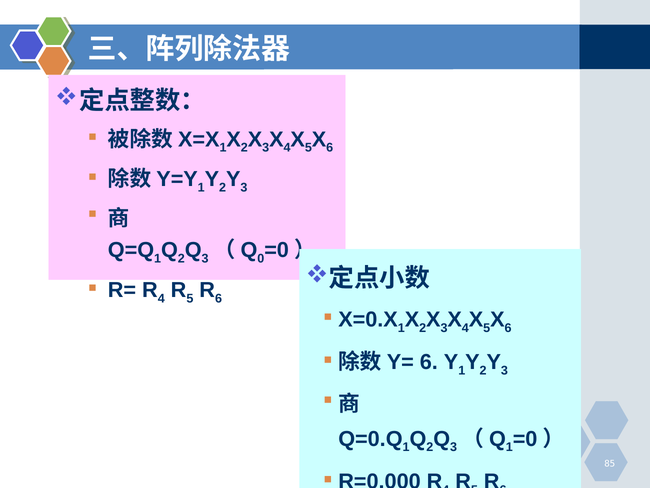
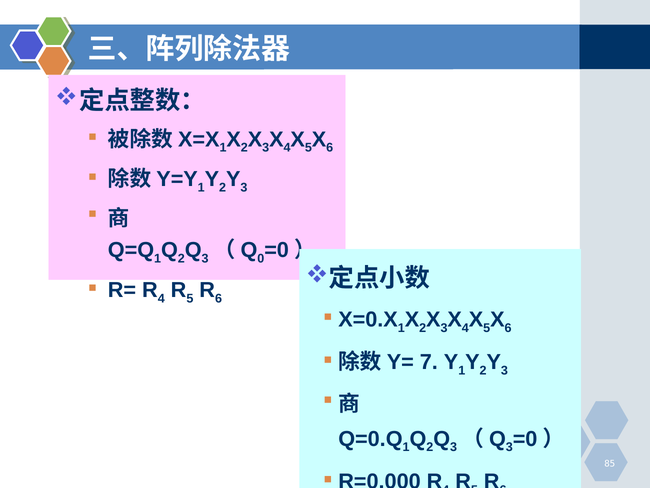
6 at (429, 362): 6 -> 7
1 at (509, 447): 1 -> 3
